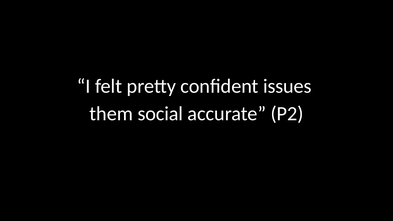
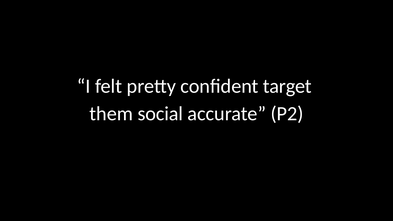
issues: issues -> target
